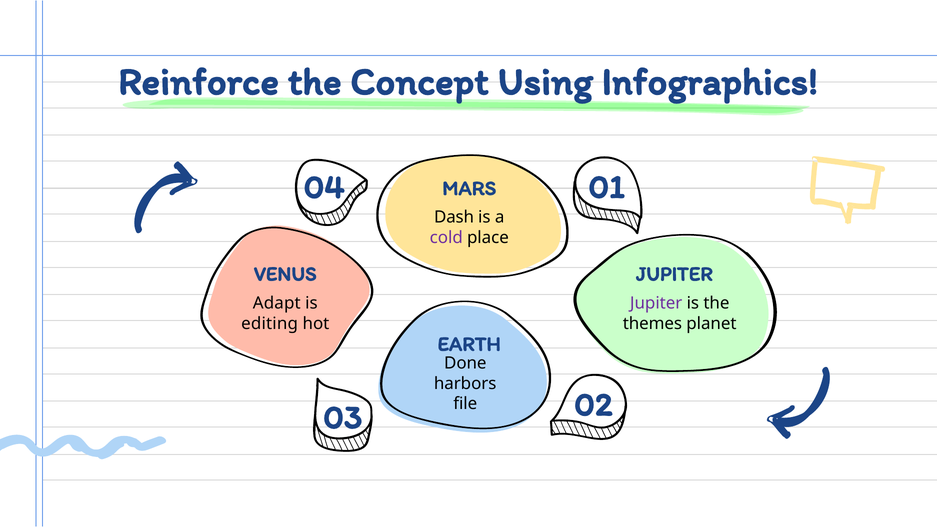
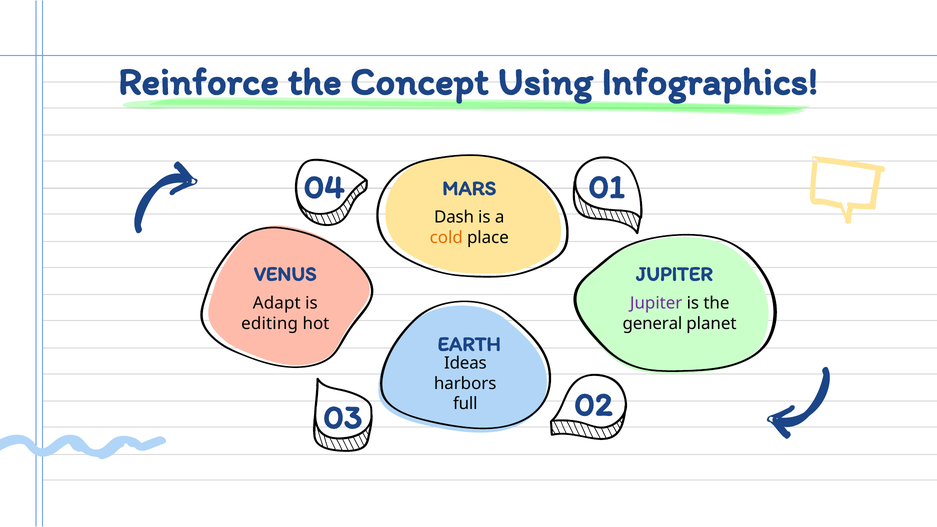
cold colour: purple -> orange
themes: themes -> general
Done: Done -> Ideas
file: file -> full
